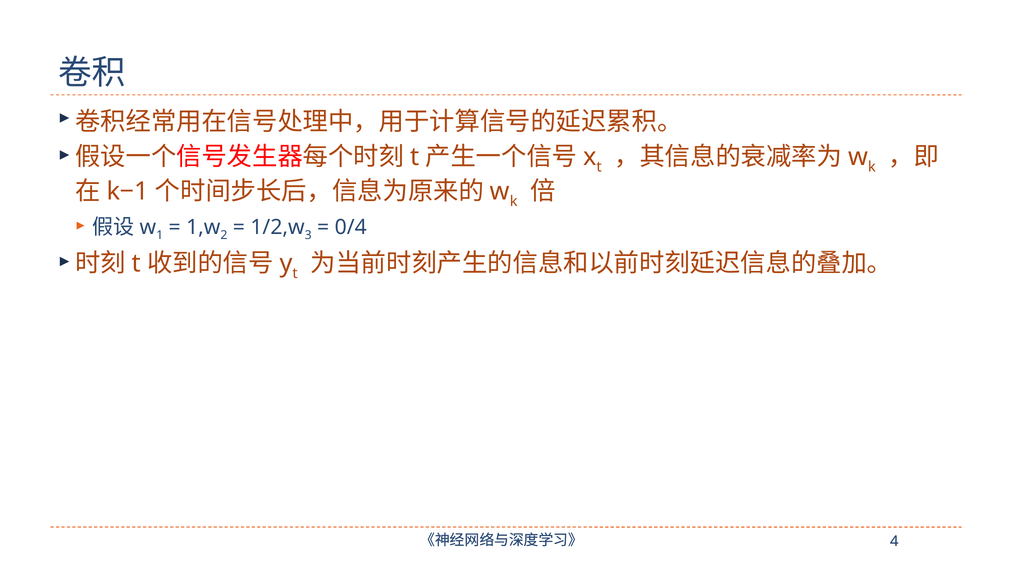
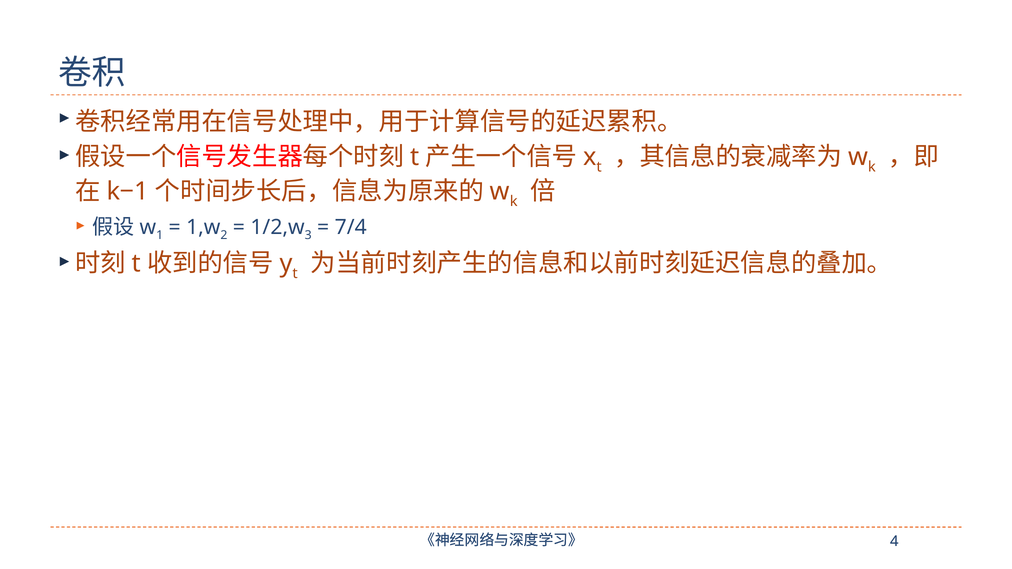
0/4: 0/4 -> 7/4
